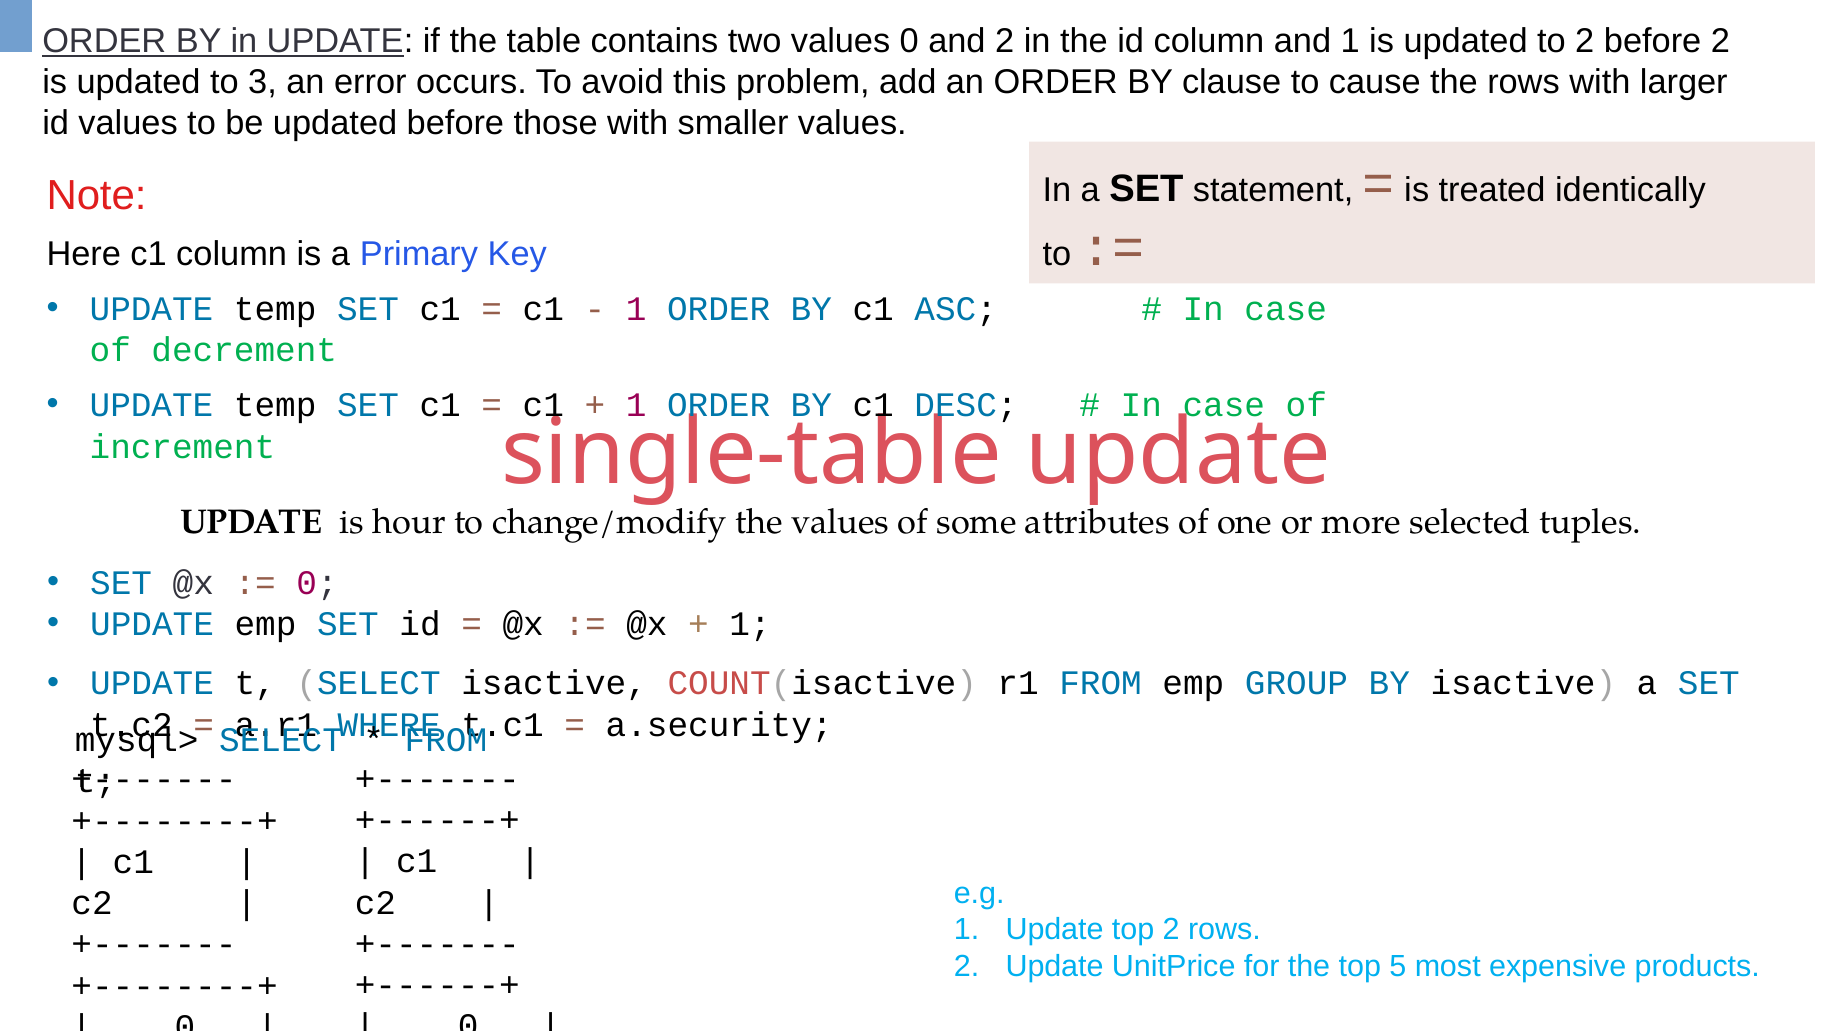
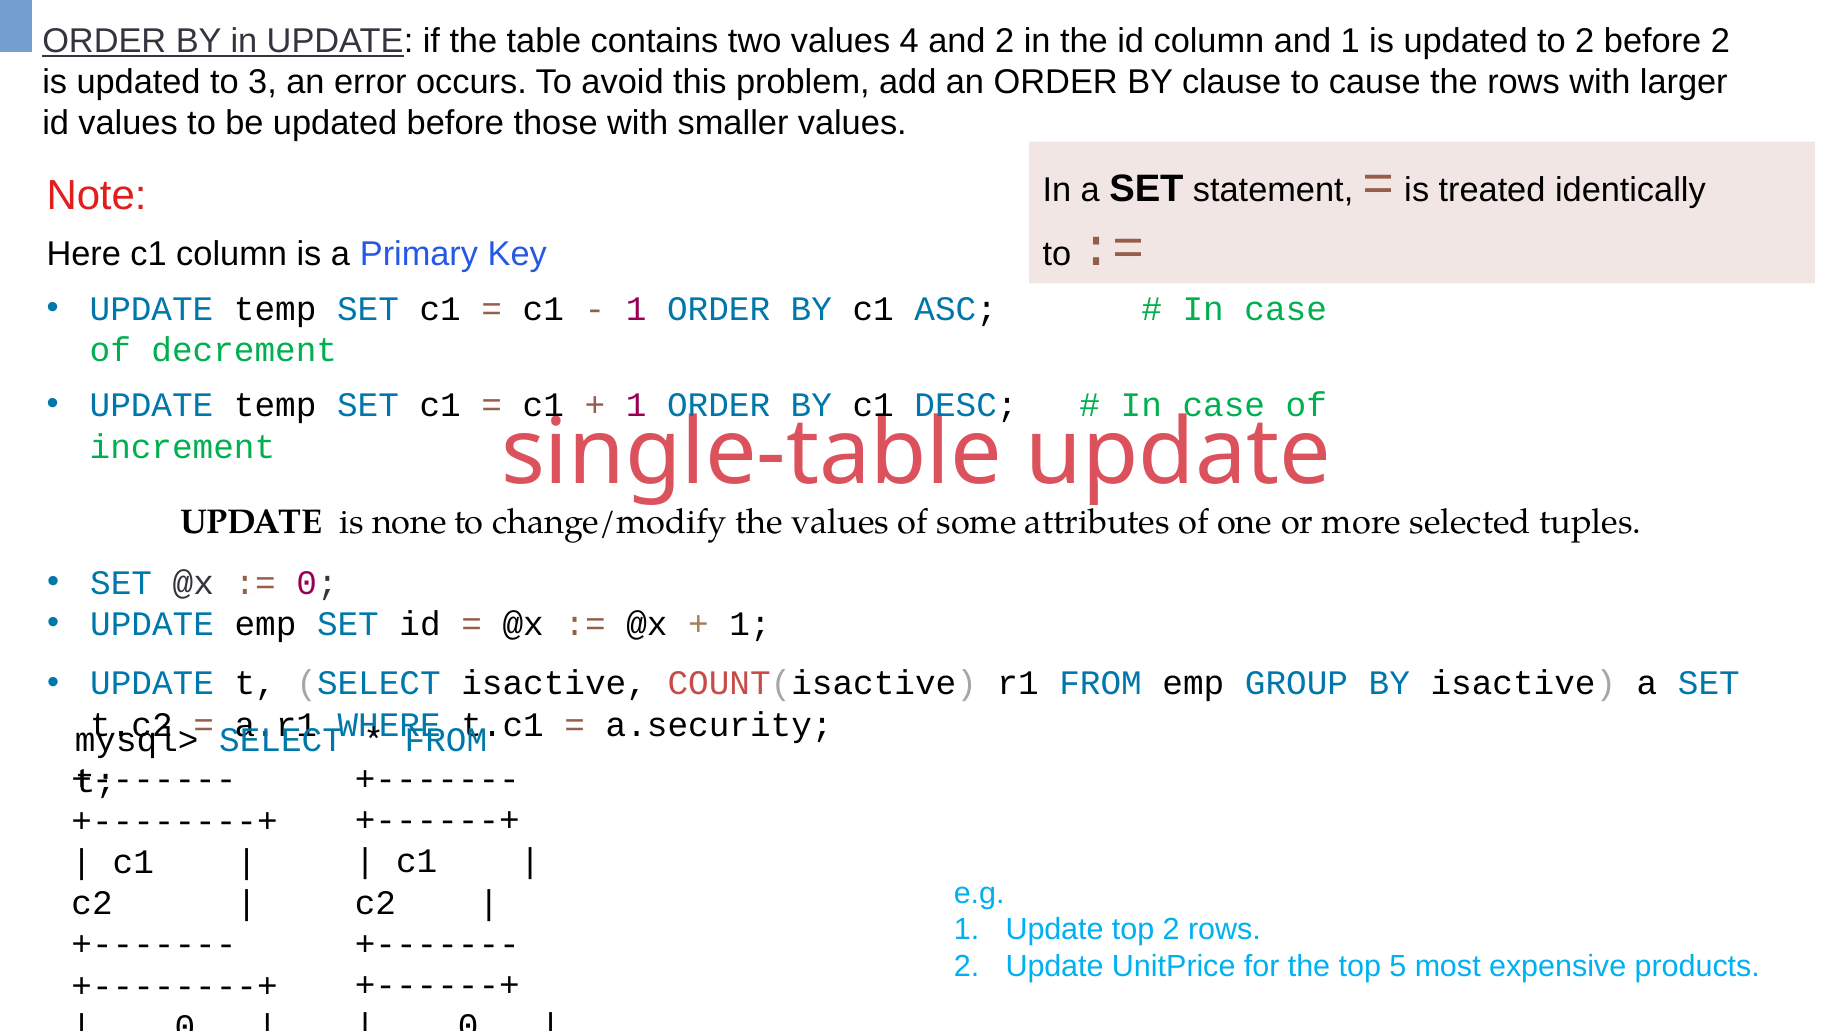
values 0: 0 -> 4
hour: hour -> none
